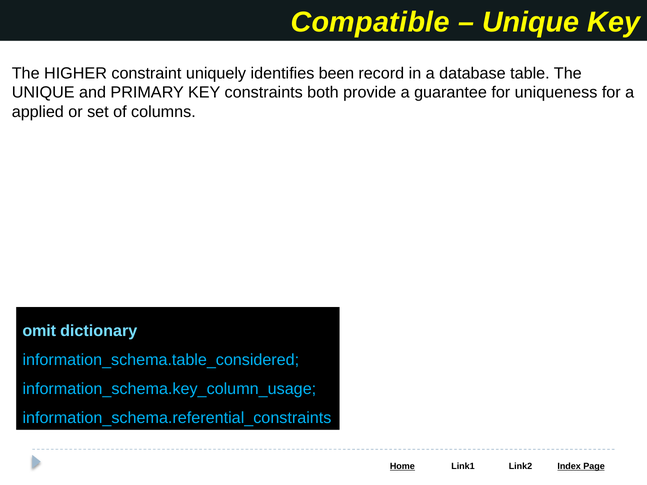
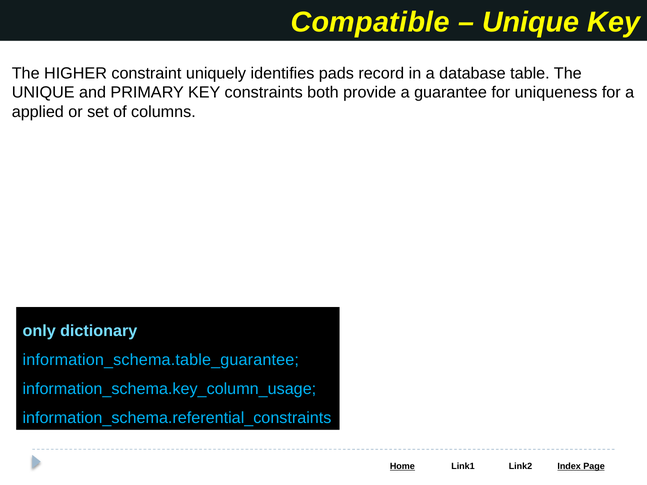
been: been -> pads
omit: omit -> only
information_schema.table_considered: information_schema.table_considered -> information_schema.table_guarantee
